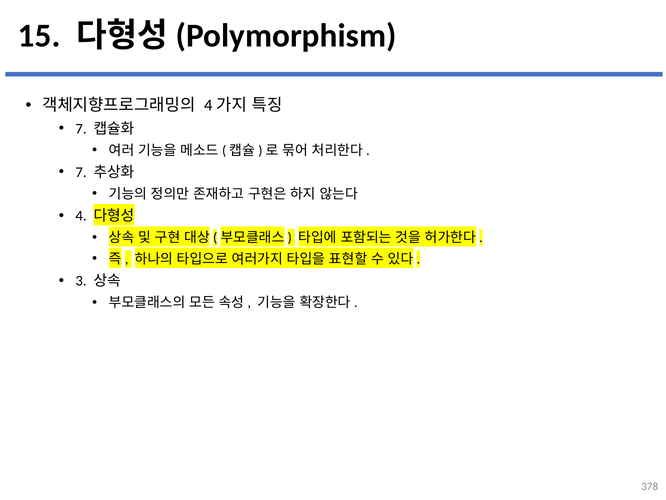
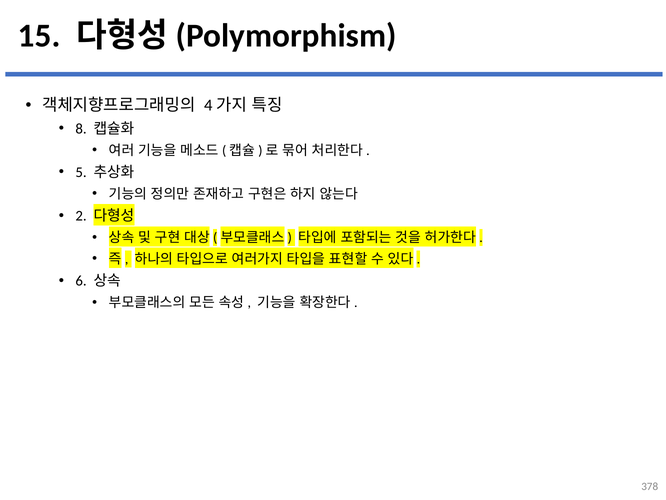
7 at (81, 129): 7 -> 8
7 at (81, 172): 7 -> 5
4: 4 -> 2
3: 3 -> 6
